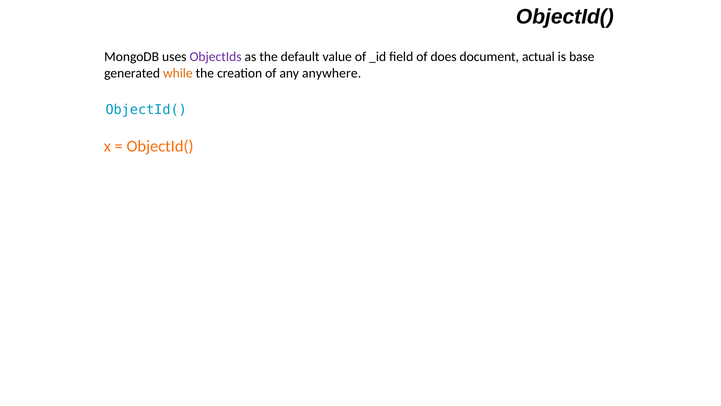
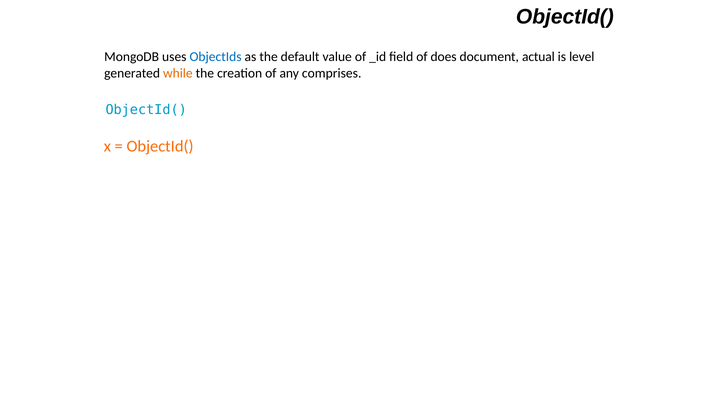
ObjectIds colour: purple -> blue
base: base -> level
anywhere: anywhere -> comprises
